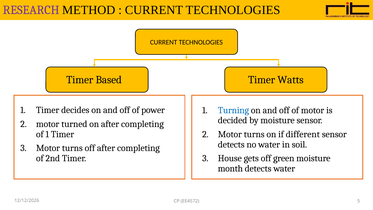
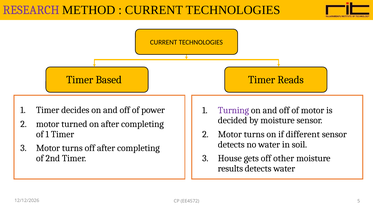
Watts: Watts -> Reads
Turning colour: blue -> purple
green: green -> other
month: month -> results
